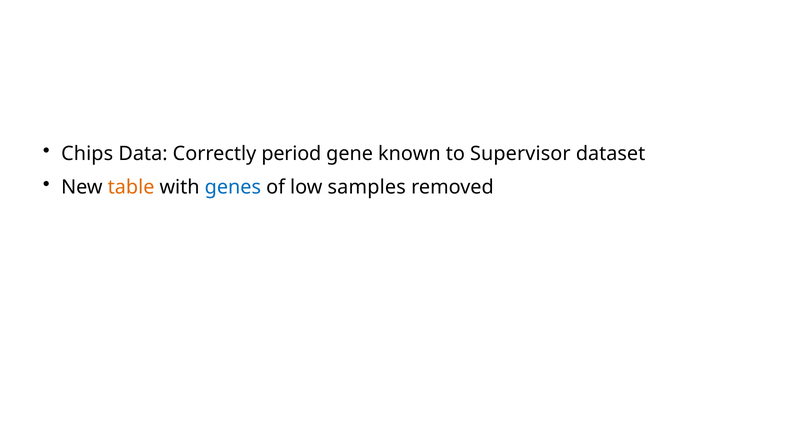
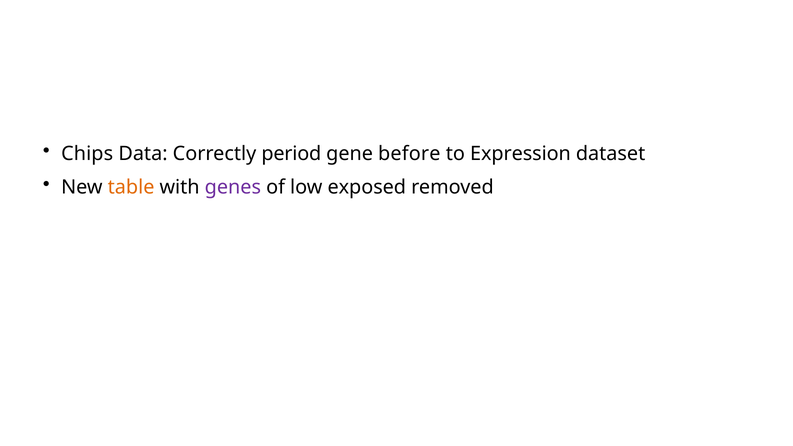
known: known -> before
Supervisor: Supervisor -> Expression
genes colour: blue -> purple
samples: samples -> exposed
